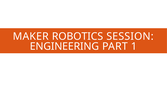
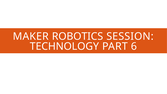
ENGINEERING: ENGINEERING -> TECHNOLOGY
1: 1 -> 6
